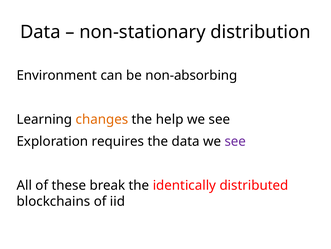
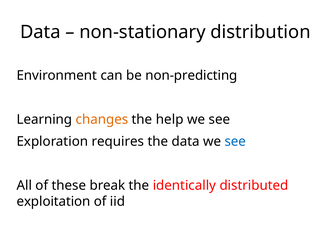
non-absorbing: non-absorbing -> non-predicting
see at (235, 141) colour: purple -> blue
blockchains: blockchains -> exploitation
